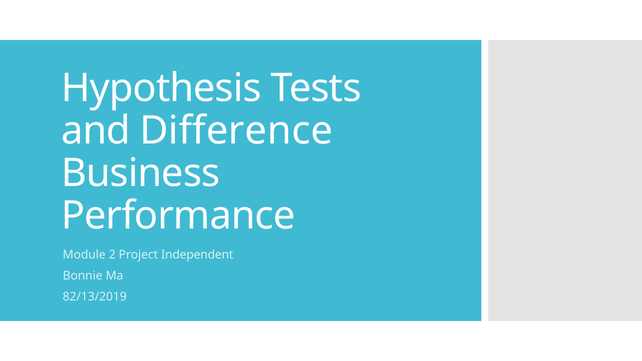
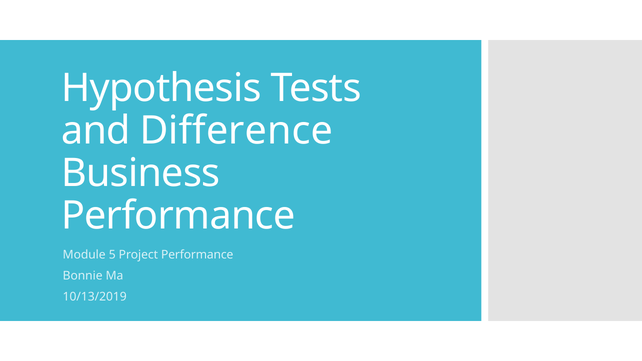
2: 2 -> 5
Project Independent: Independent -> Performance
82/13/2019: 82/13/2019 -> 10/13/2019
